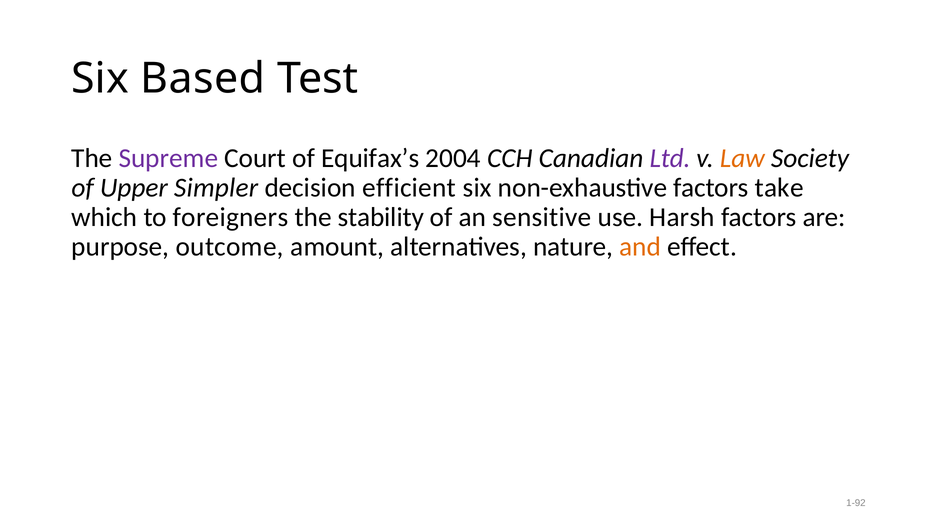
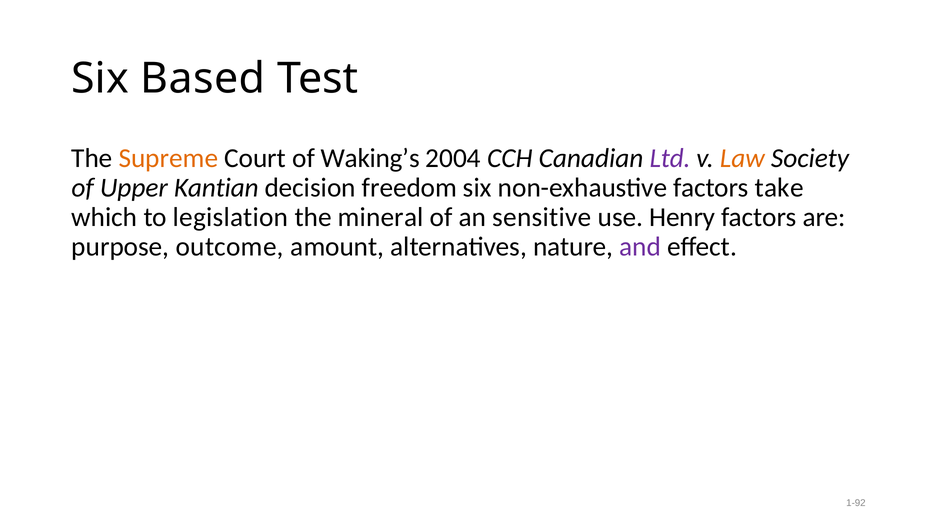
Supreme colour: purple -> orange
Equifax’s: Equifax’s -> Waking’s
Simpler: Simpler -> Kantian
efficient: efficient -> freedom
foreigners: foreigners -> legislation
stability: stability -> mineral
Harsh: Harsh -> Henry
and colour: orange -> purple
